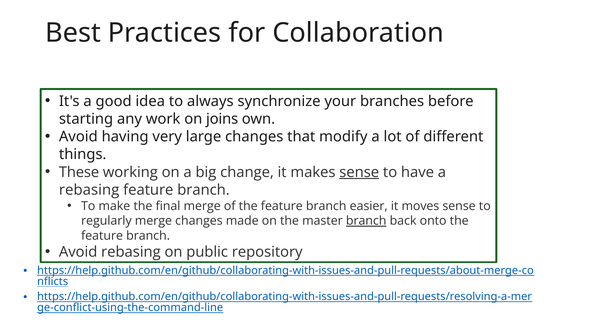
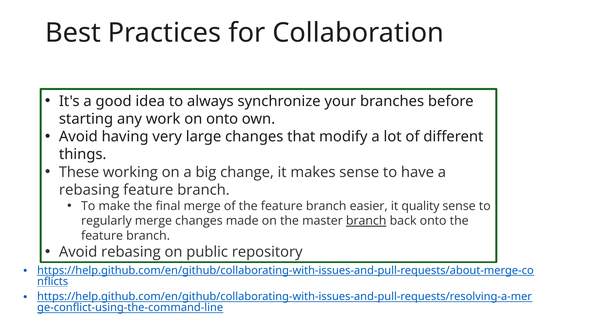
on joins: joins -> onto
sense at (359, 172) underline: present -> none
moves: moves -> quality
